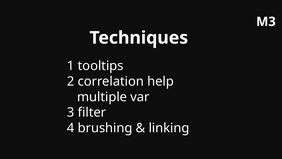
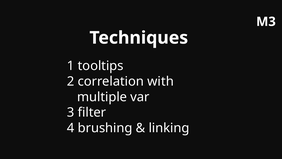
help: help -> with
